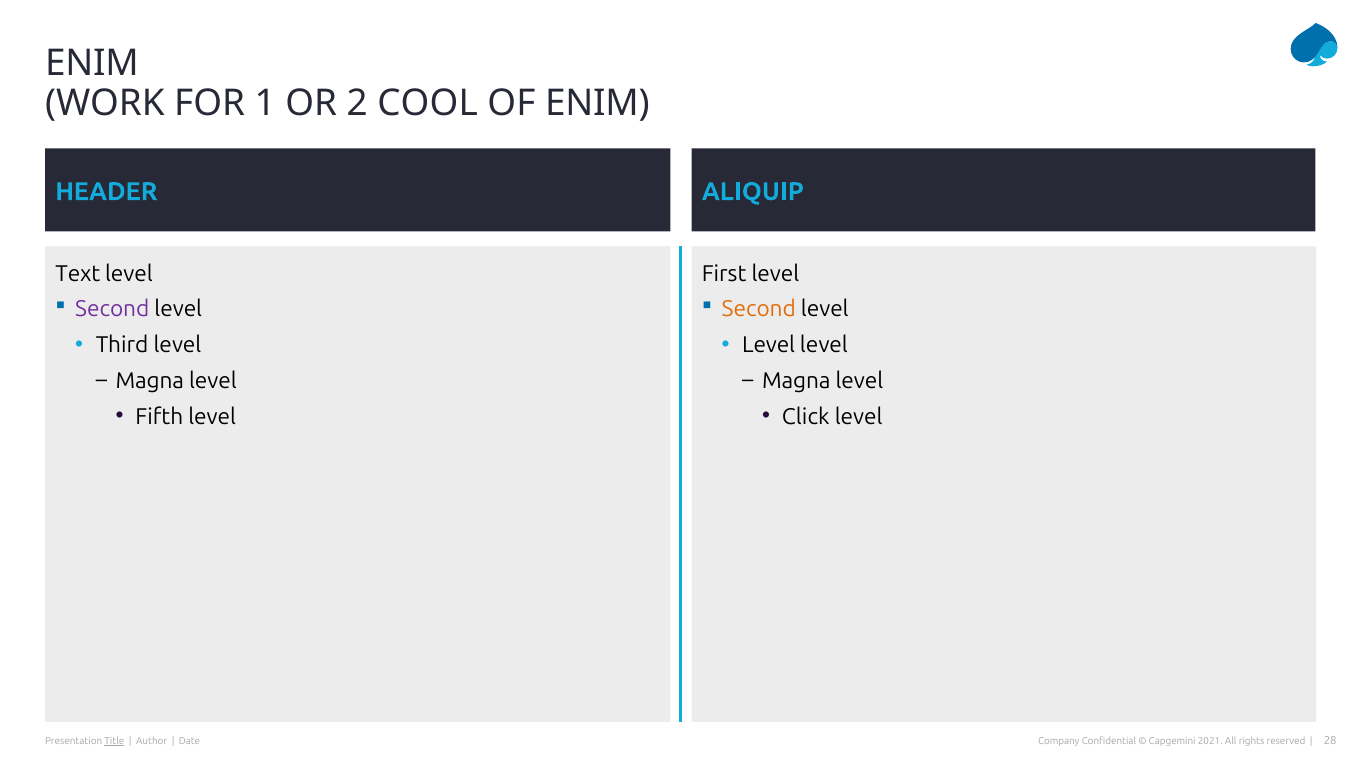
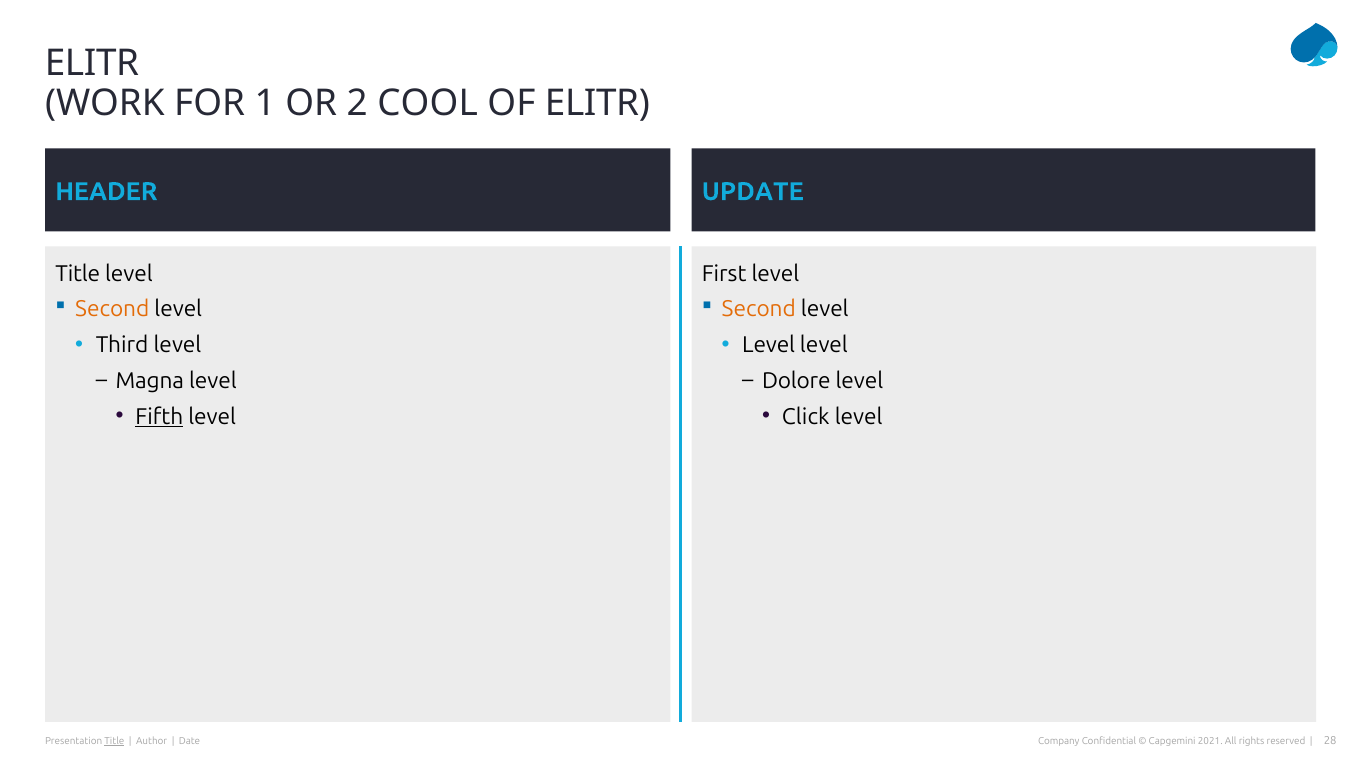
ENIM at (92, 63): ENIM -> ELITR
OF ENIM: ENIM -> ELITR
ALIQUIP: ALIQUIP -> UPDATE
Text at (78, 273): Text -> Title
Second at (112, 309) colour: purple -> orange
Magna at (796, 381): Magna -> Dolore
Fifth underline: none -> present
